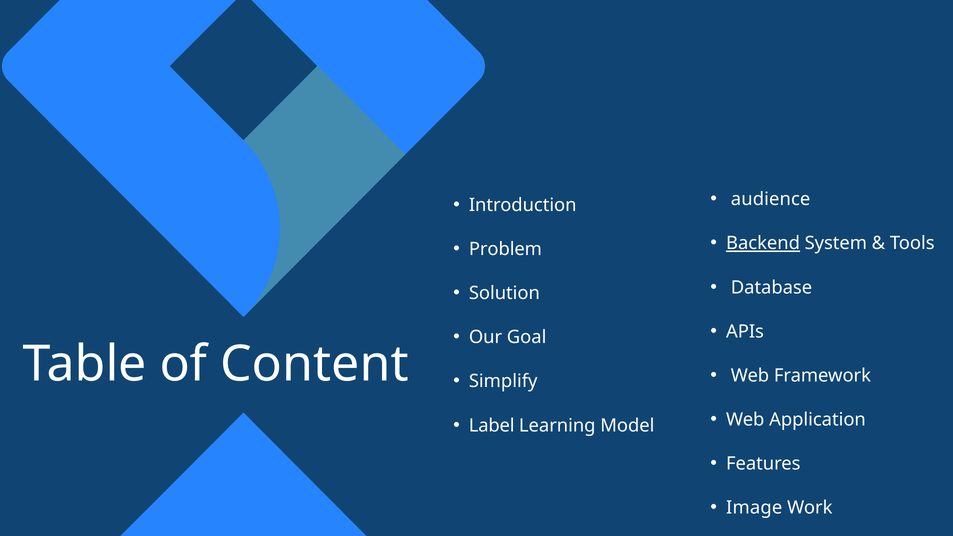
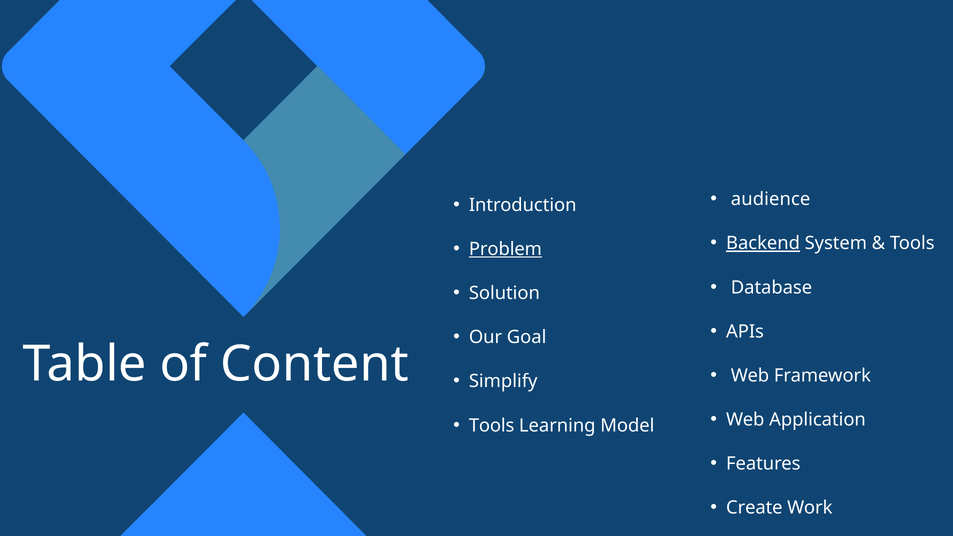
Problem underline: none -> present
Label at (492, 426): Label -> Tools
Image: Image -> Create
